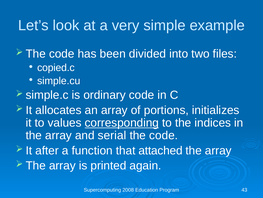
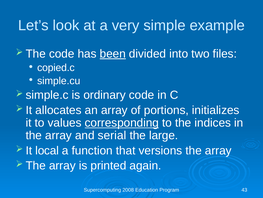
been underline: none -> present
code at (164, 135): code -> large
after: after -> local
attached: attached -> versions
